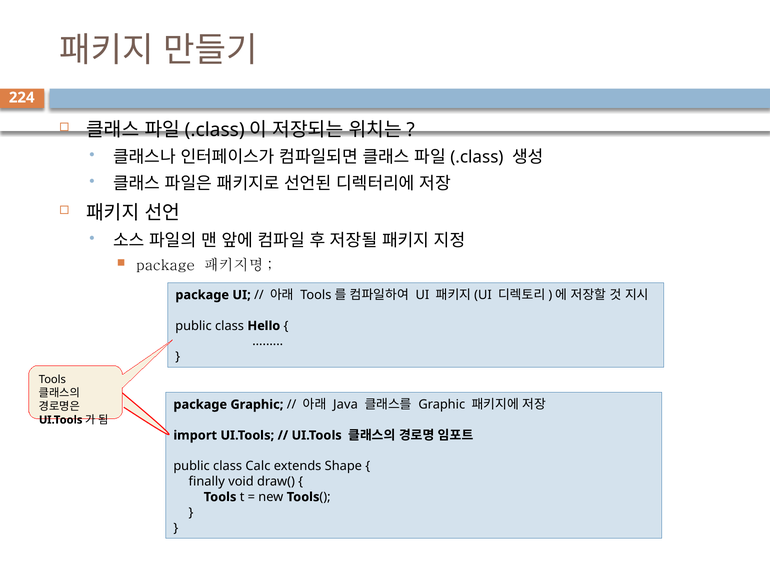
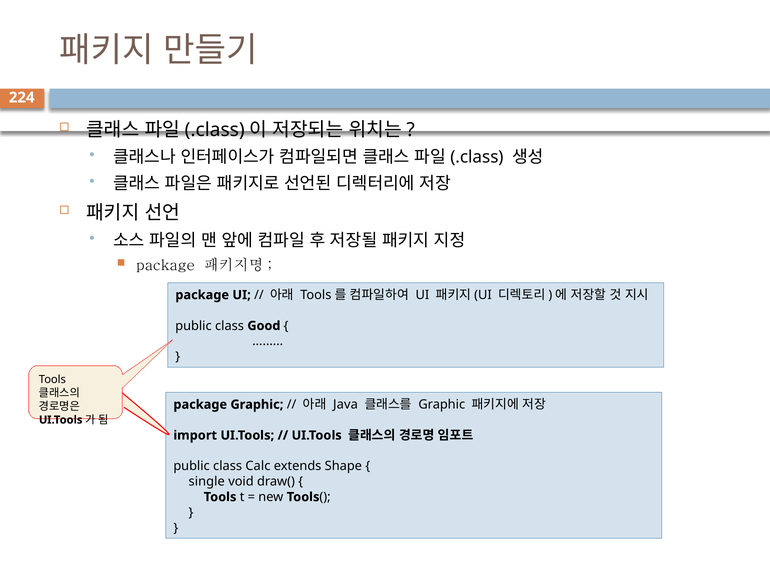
Hello: Hello -> Good
finally: finally -> single
